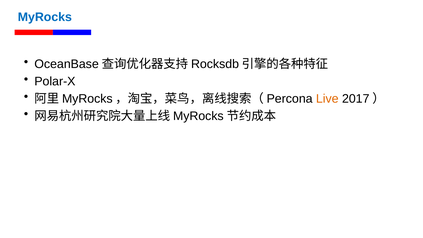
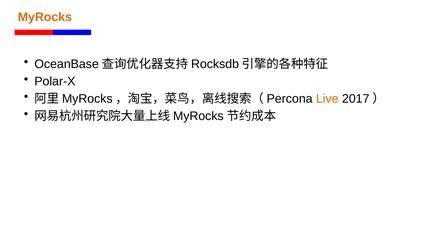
MyRocks colour: blue -> orange
